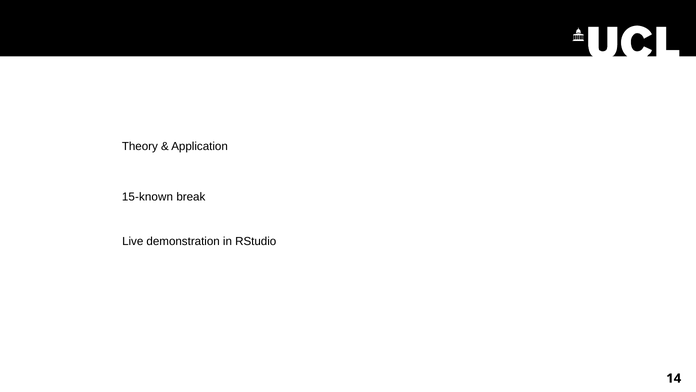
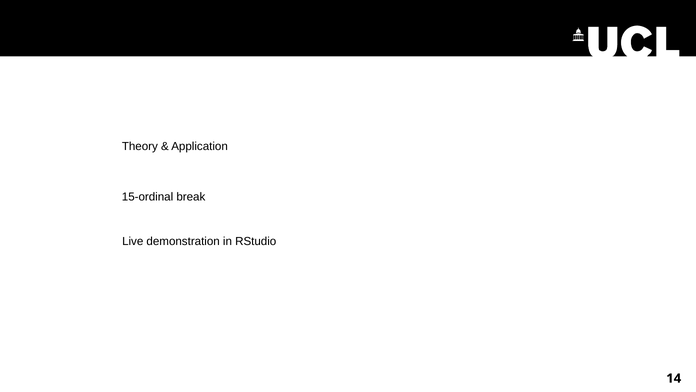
15-known: 15-known -> 15-ordinal
